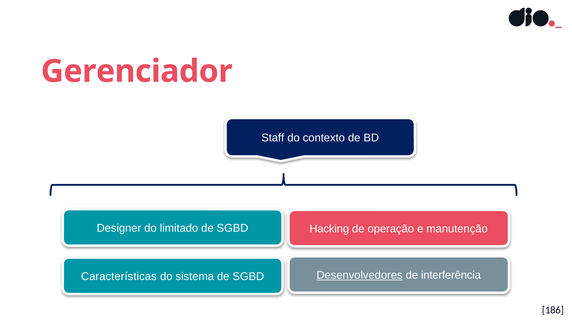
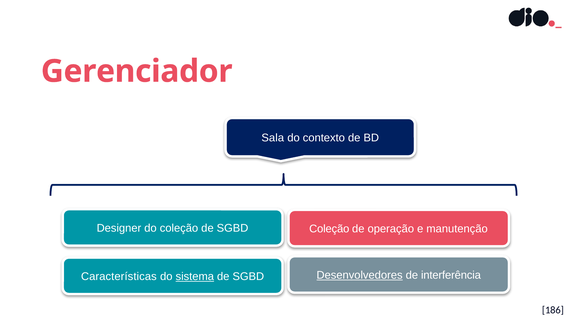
Staff: Staff -> Sala
do limitado: limitado -> coleção
Hacking at (329, 229): Hacking -> Coleção
sistema underline: none -> present
